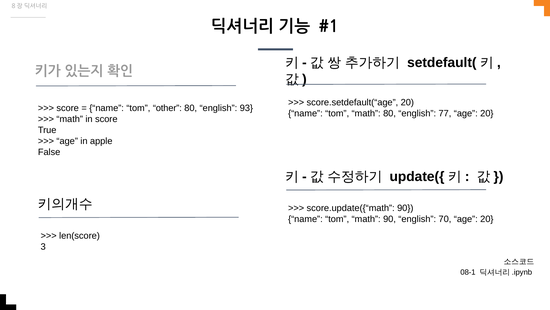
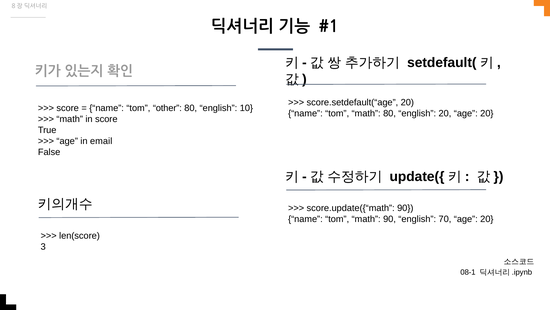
93: 93 -> 10
english 77: 77 -> 20
apple: apple -> email
